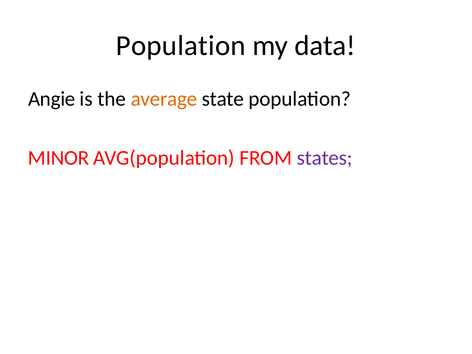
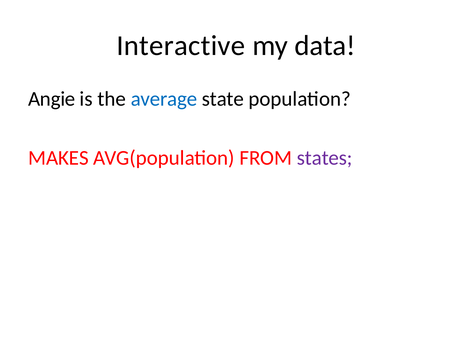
Population at (181, 46): Population -> Interactive
average colour: orange -> blue
MINOR: MINOR -> MAKES
